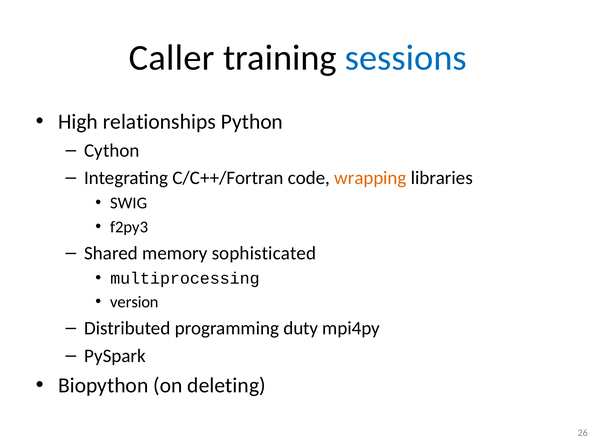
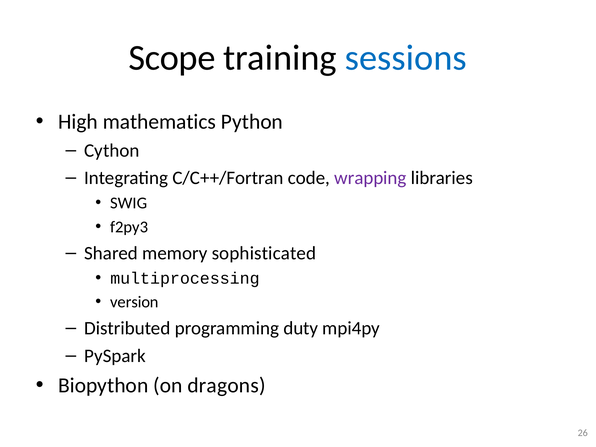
Caller: Caller -> Scope
relationships: relationships -> mathematics
wrapping colour: orange -> purple
deleting: deleting -> dragons
